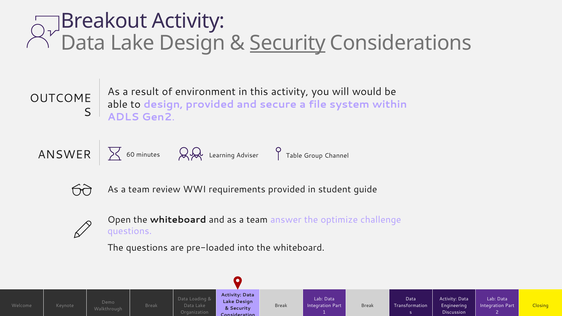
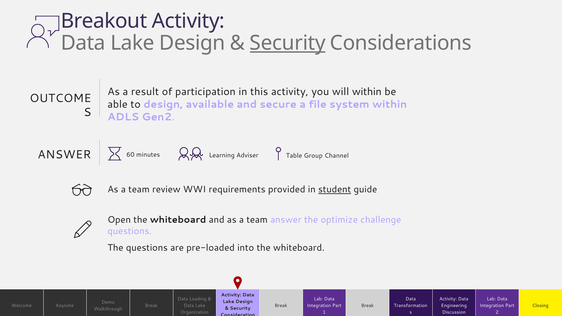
environment: environment -> participation
will would: would -> within
design provided: provided -> available
student underline: none -> present
